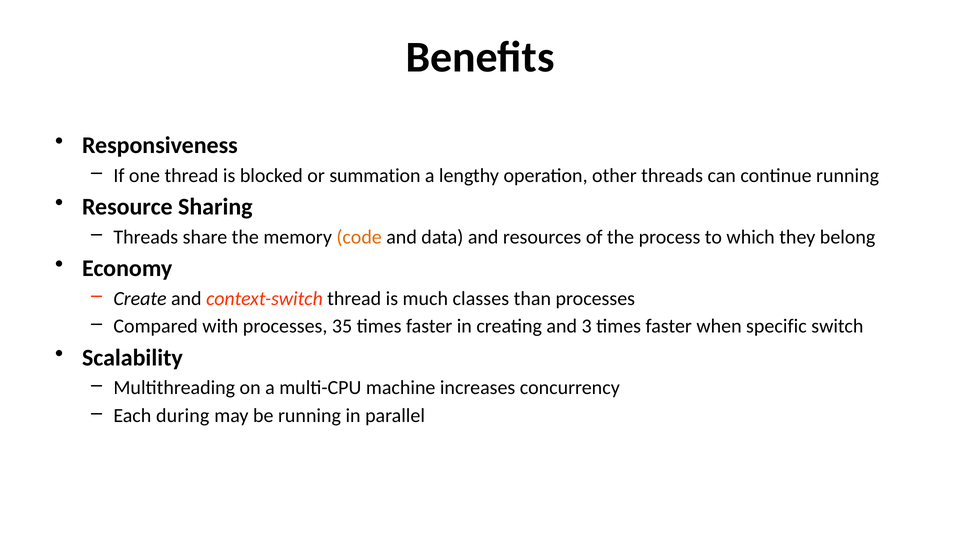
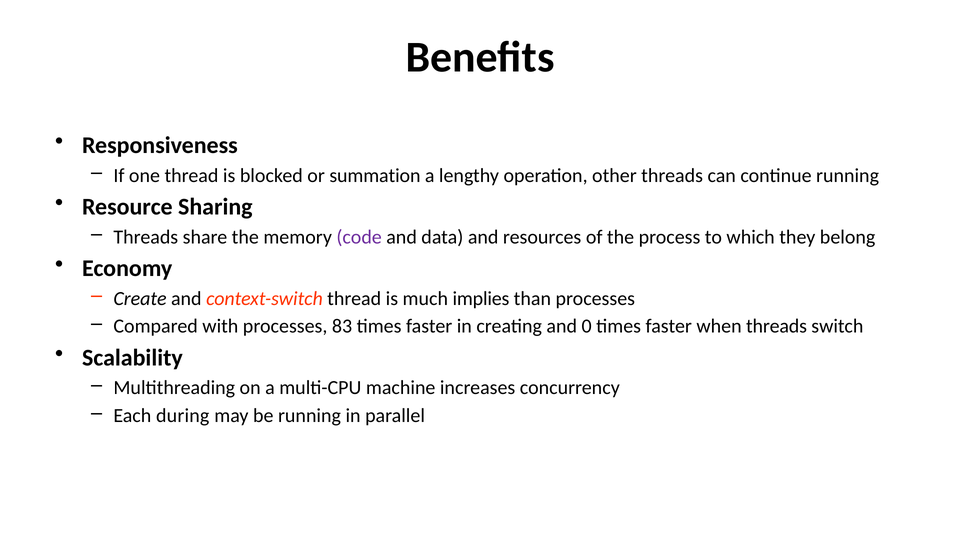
code colour: orange -> purple
classes: classes -> implies
35: 35 -> 83
3: 3 -> 0
when specific: specific -> threads
